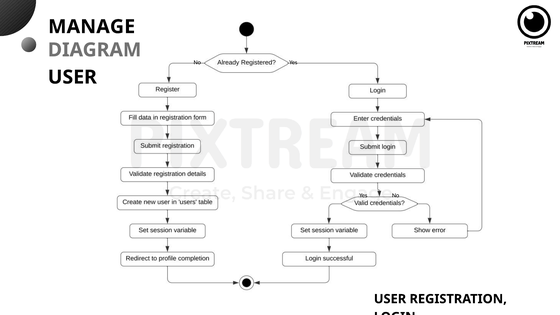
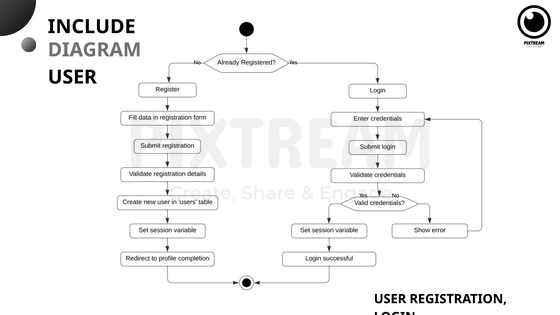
MANAGE: MANAGE -> INCLUDE
